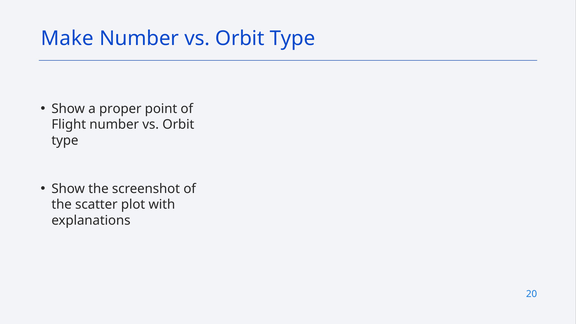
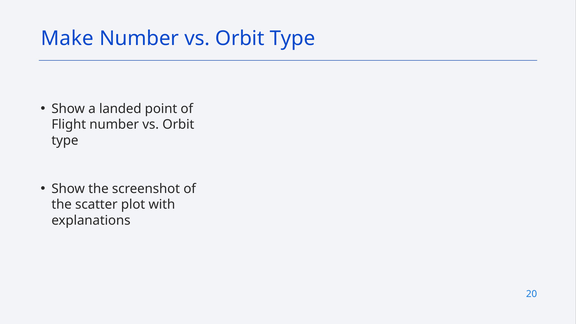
proper: proper -> landed
